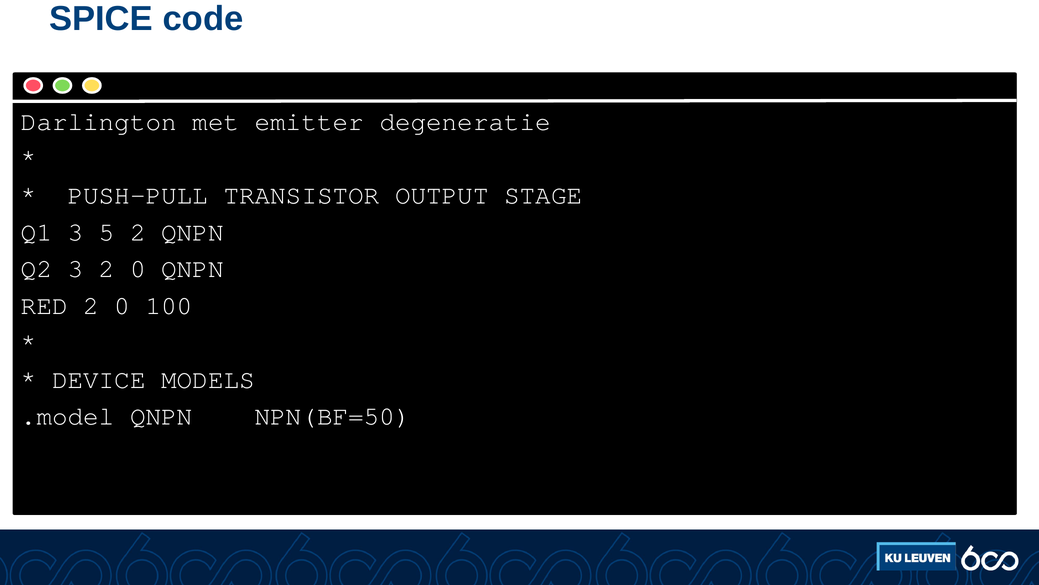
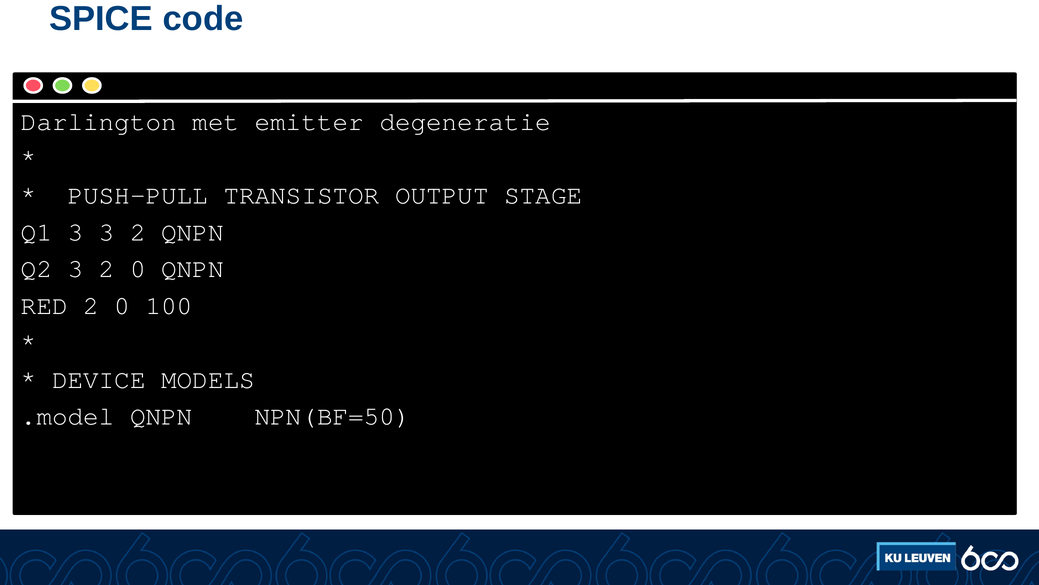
3 5: 5 -> 3
